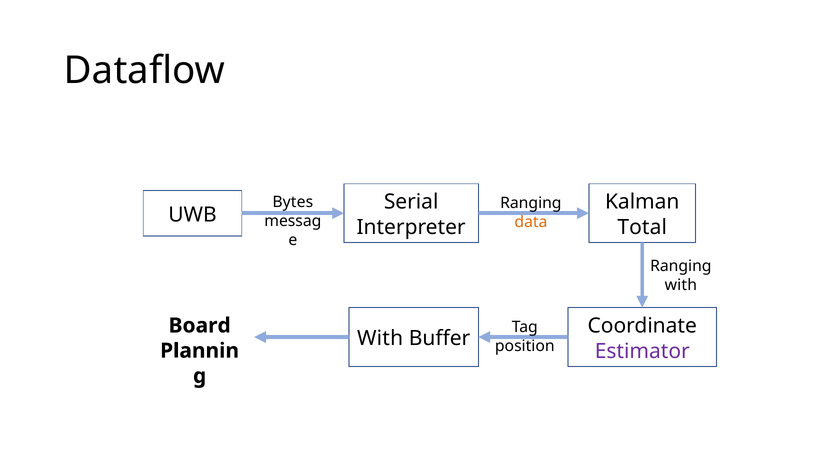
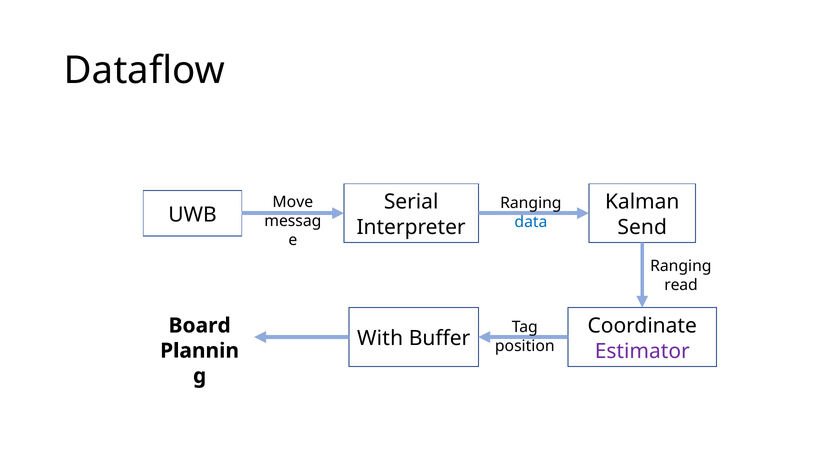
Bytes: Bytes -> Move
data colour: orange -> blue
Total: Total -> Send
with at (681, 285): with -> read
